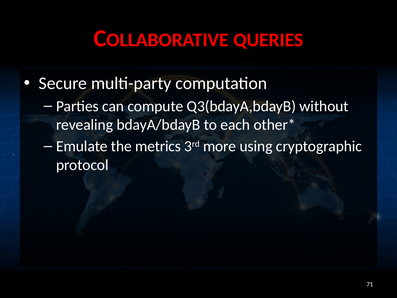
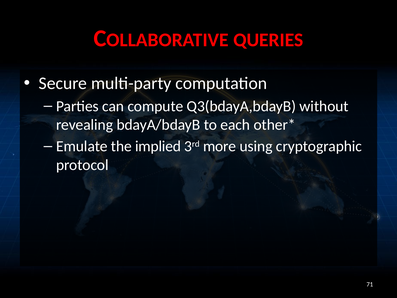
metrics: metrics -> implied
